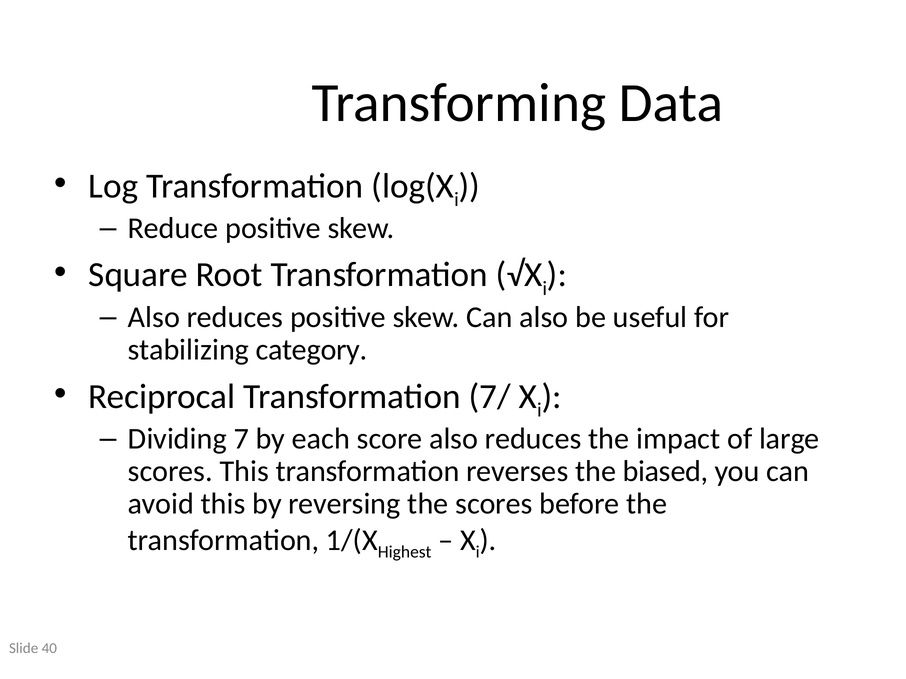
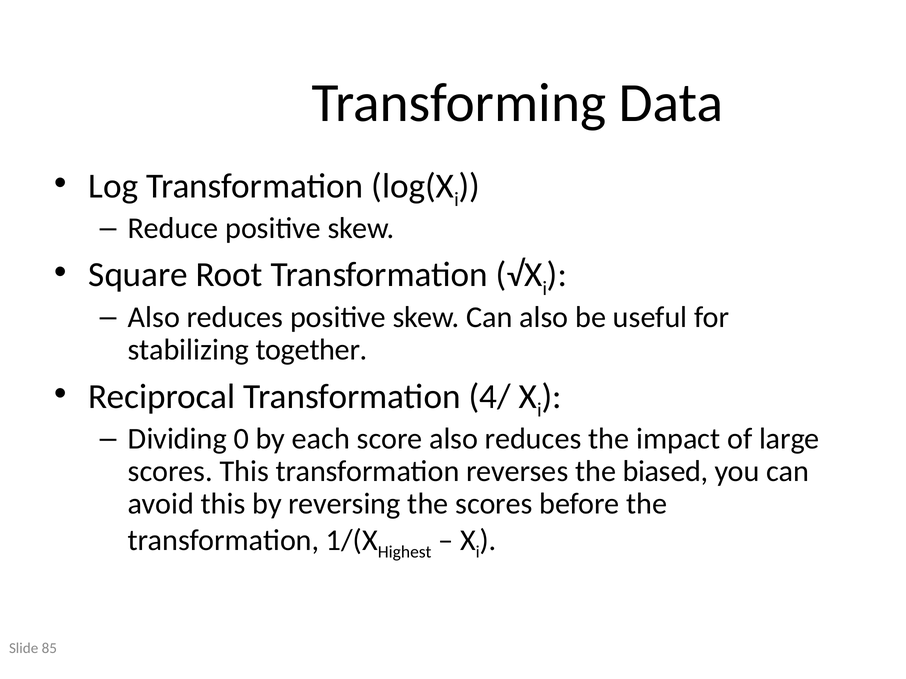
category: category -> together
7/: 7/ -> 4/
7: 7 -> 0
40: 40 -> 85
